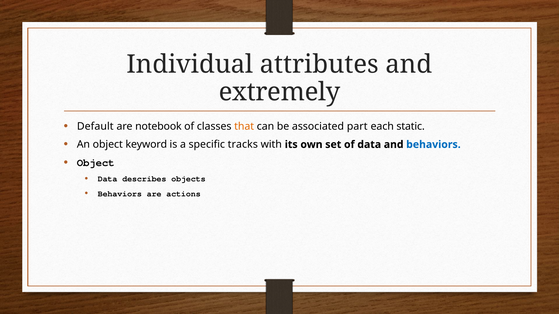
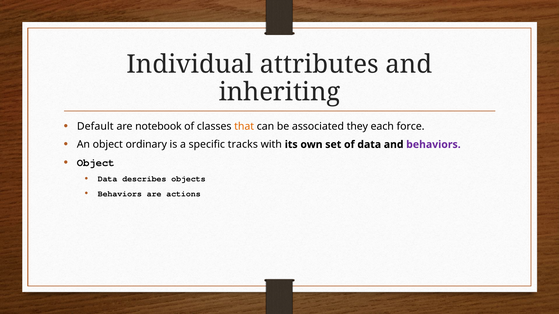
extremely: extremely -> inheriting
part: part -> they
static: static -> force
keyword: keyword -> ordinary
behaviors at (433, 145) colour: blue -> purple
